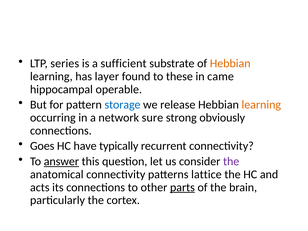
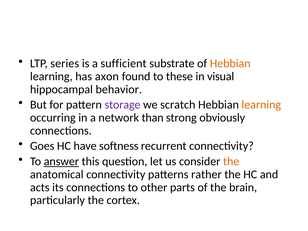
layer: layer -> axon
came: came -> visual
operable: operable -> behavior
storage colour: blue -> purple
release: release -> scratch
sure: sure -> than
typically: typically -> softness
the at (231, 161) colour: purple -> orange
lattice: lattice -> rather
parts underline: present -> none
